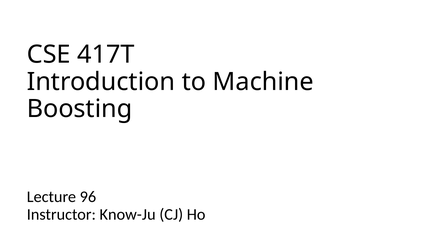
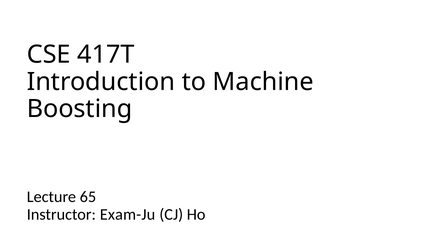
96: 96 -> 65
Know-Ju: Know-Ju -> Exam-Ju
